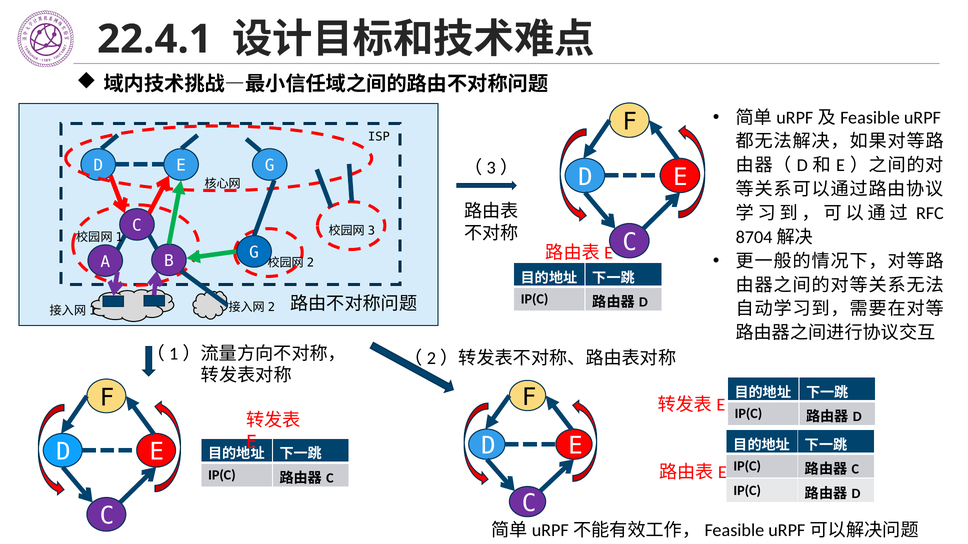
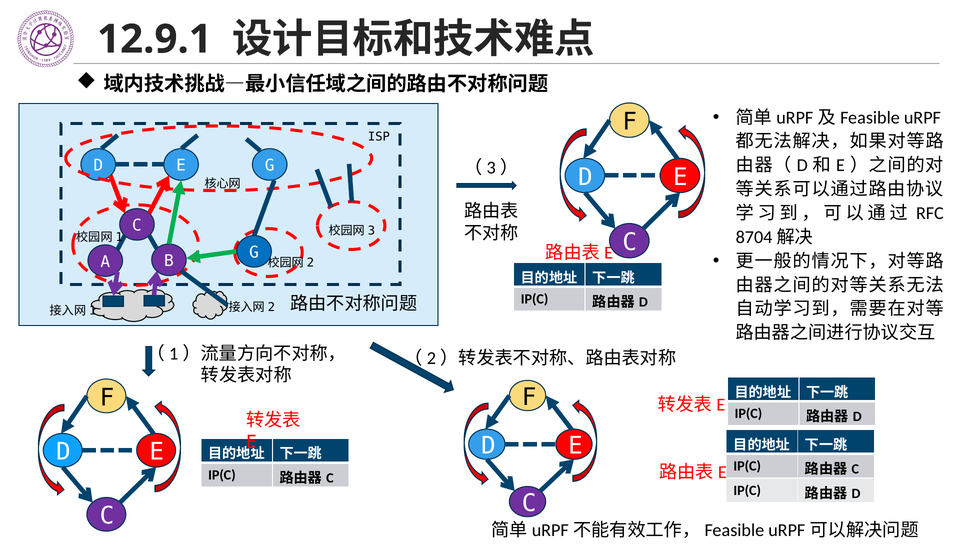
22.4.1: 22.4.1 -> 12.9.1
